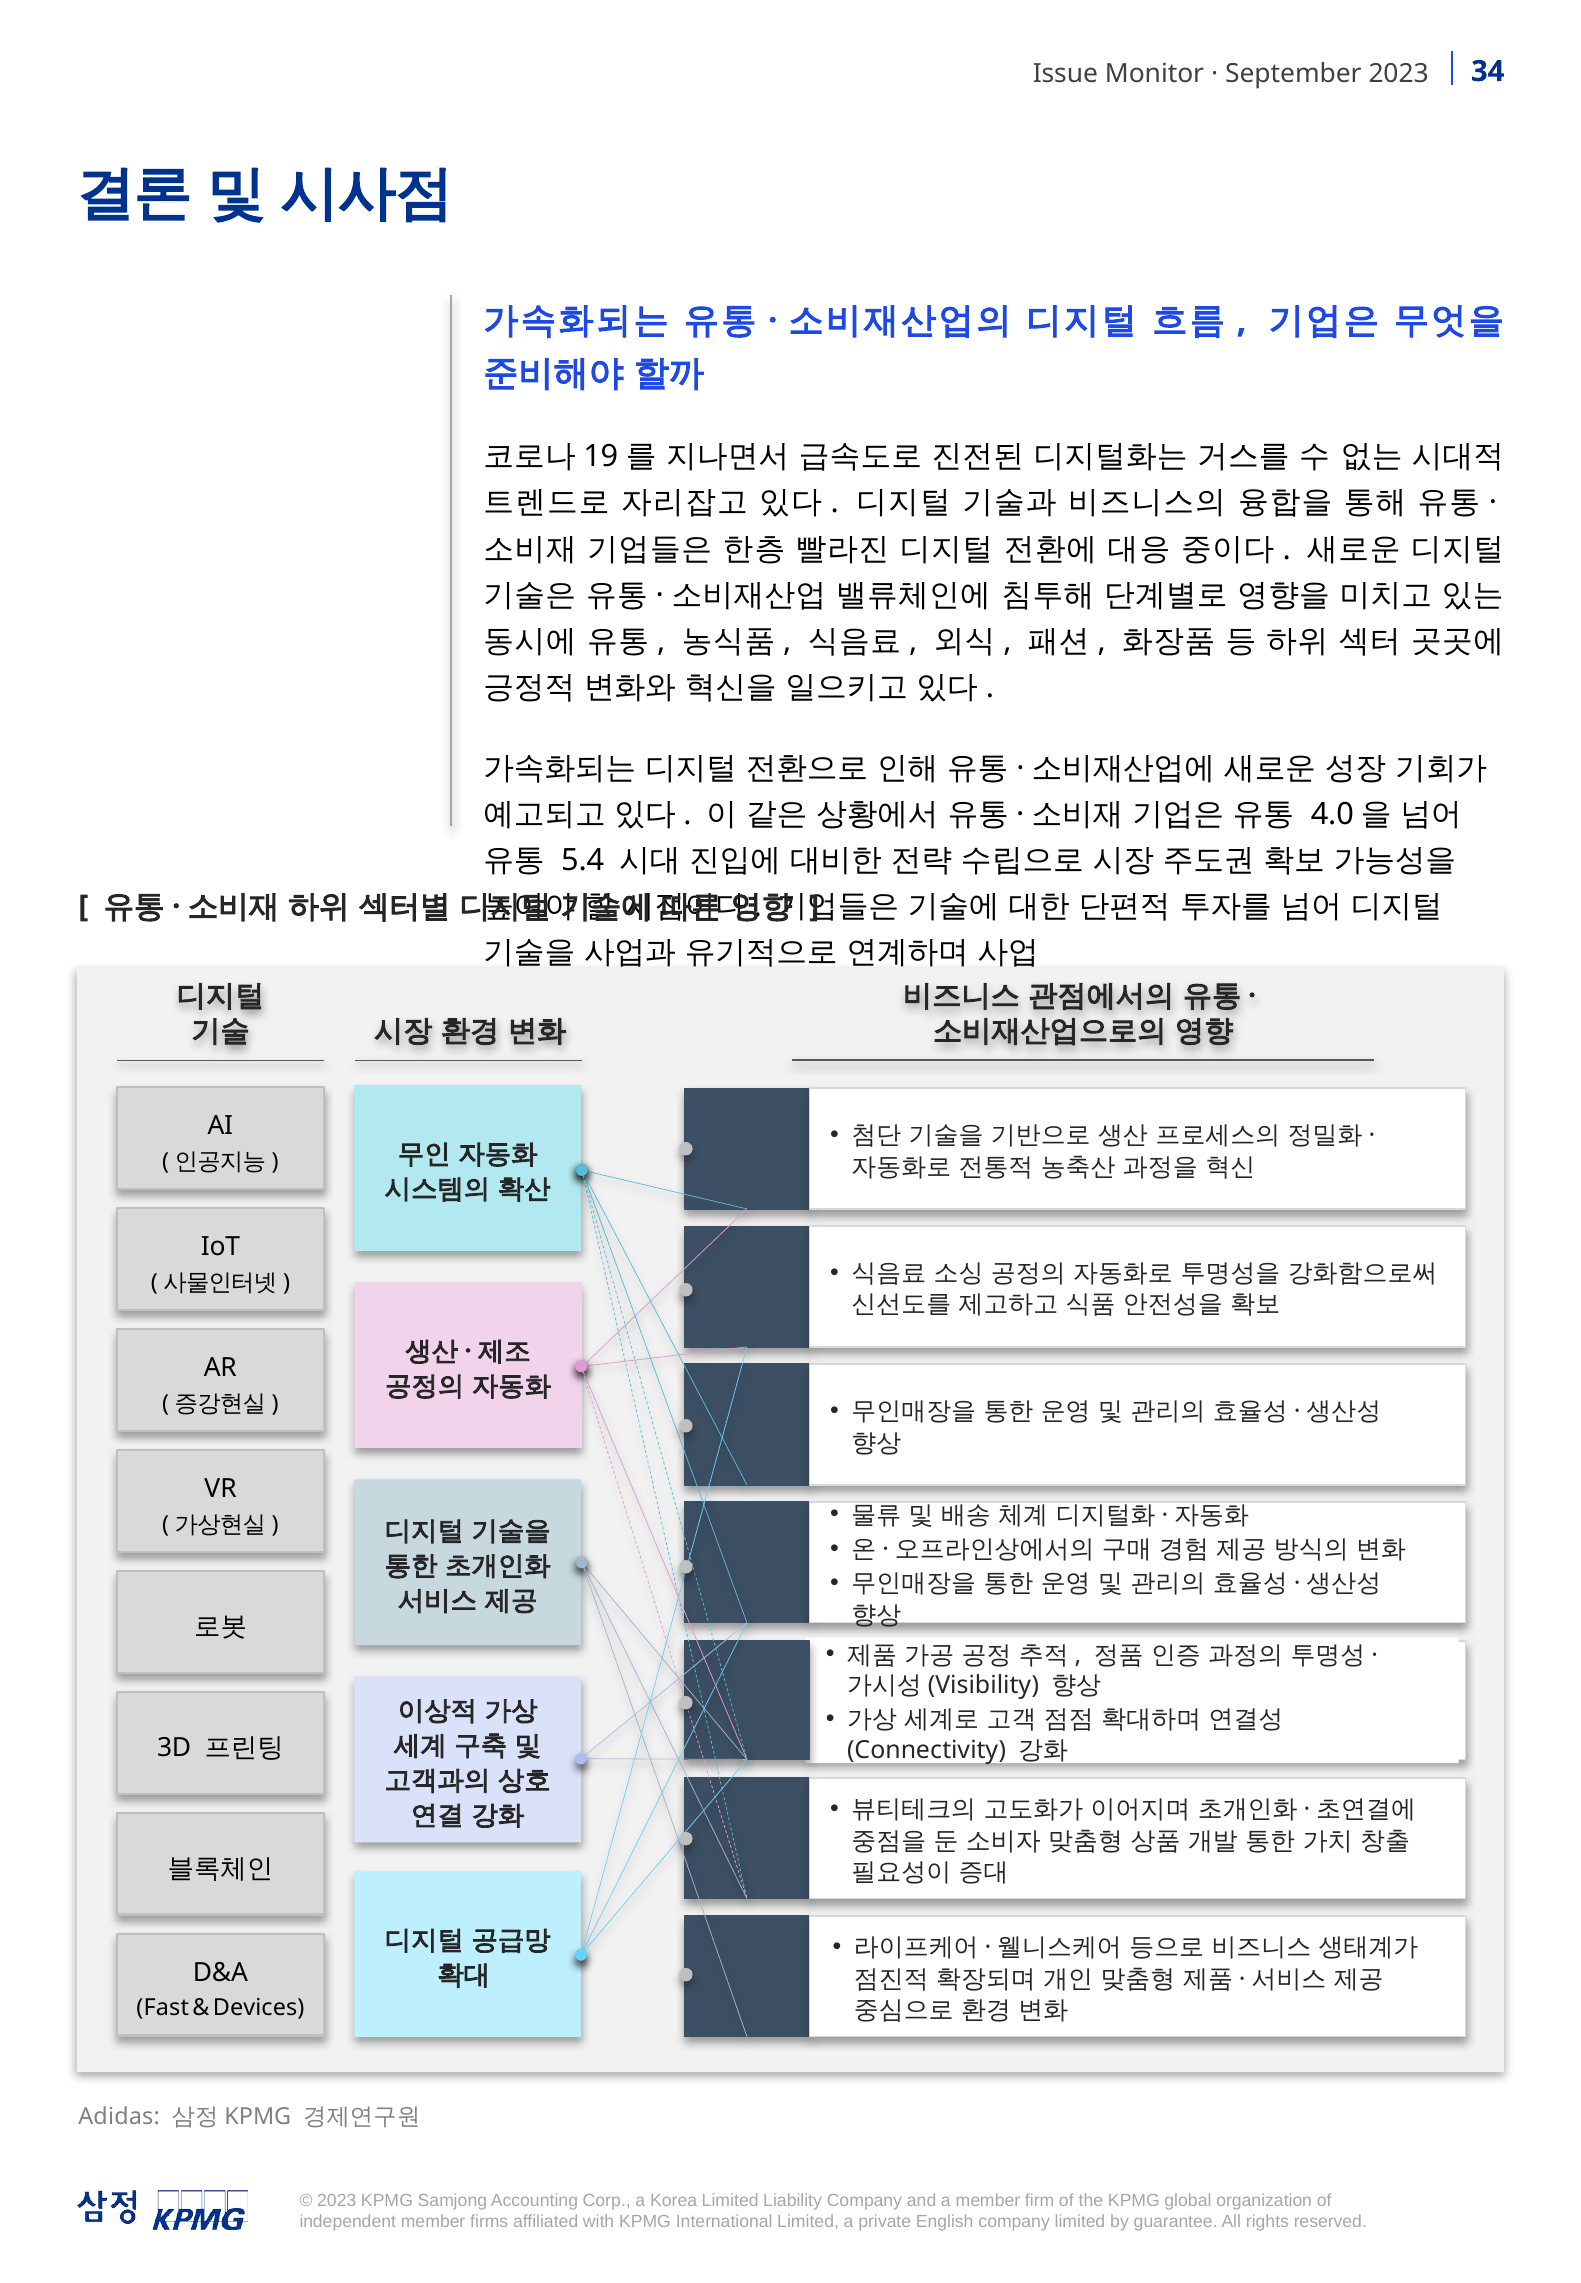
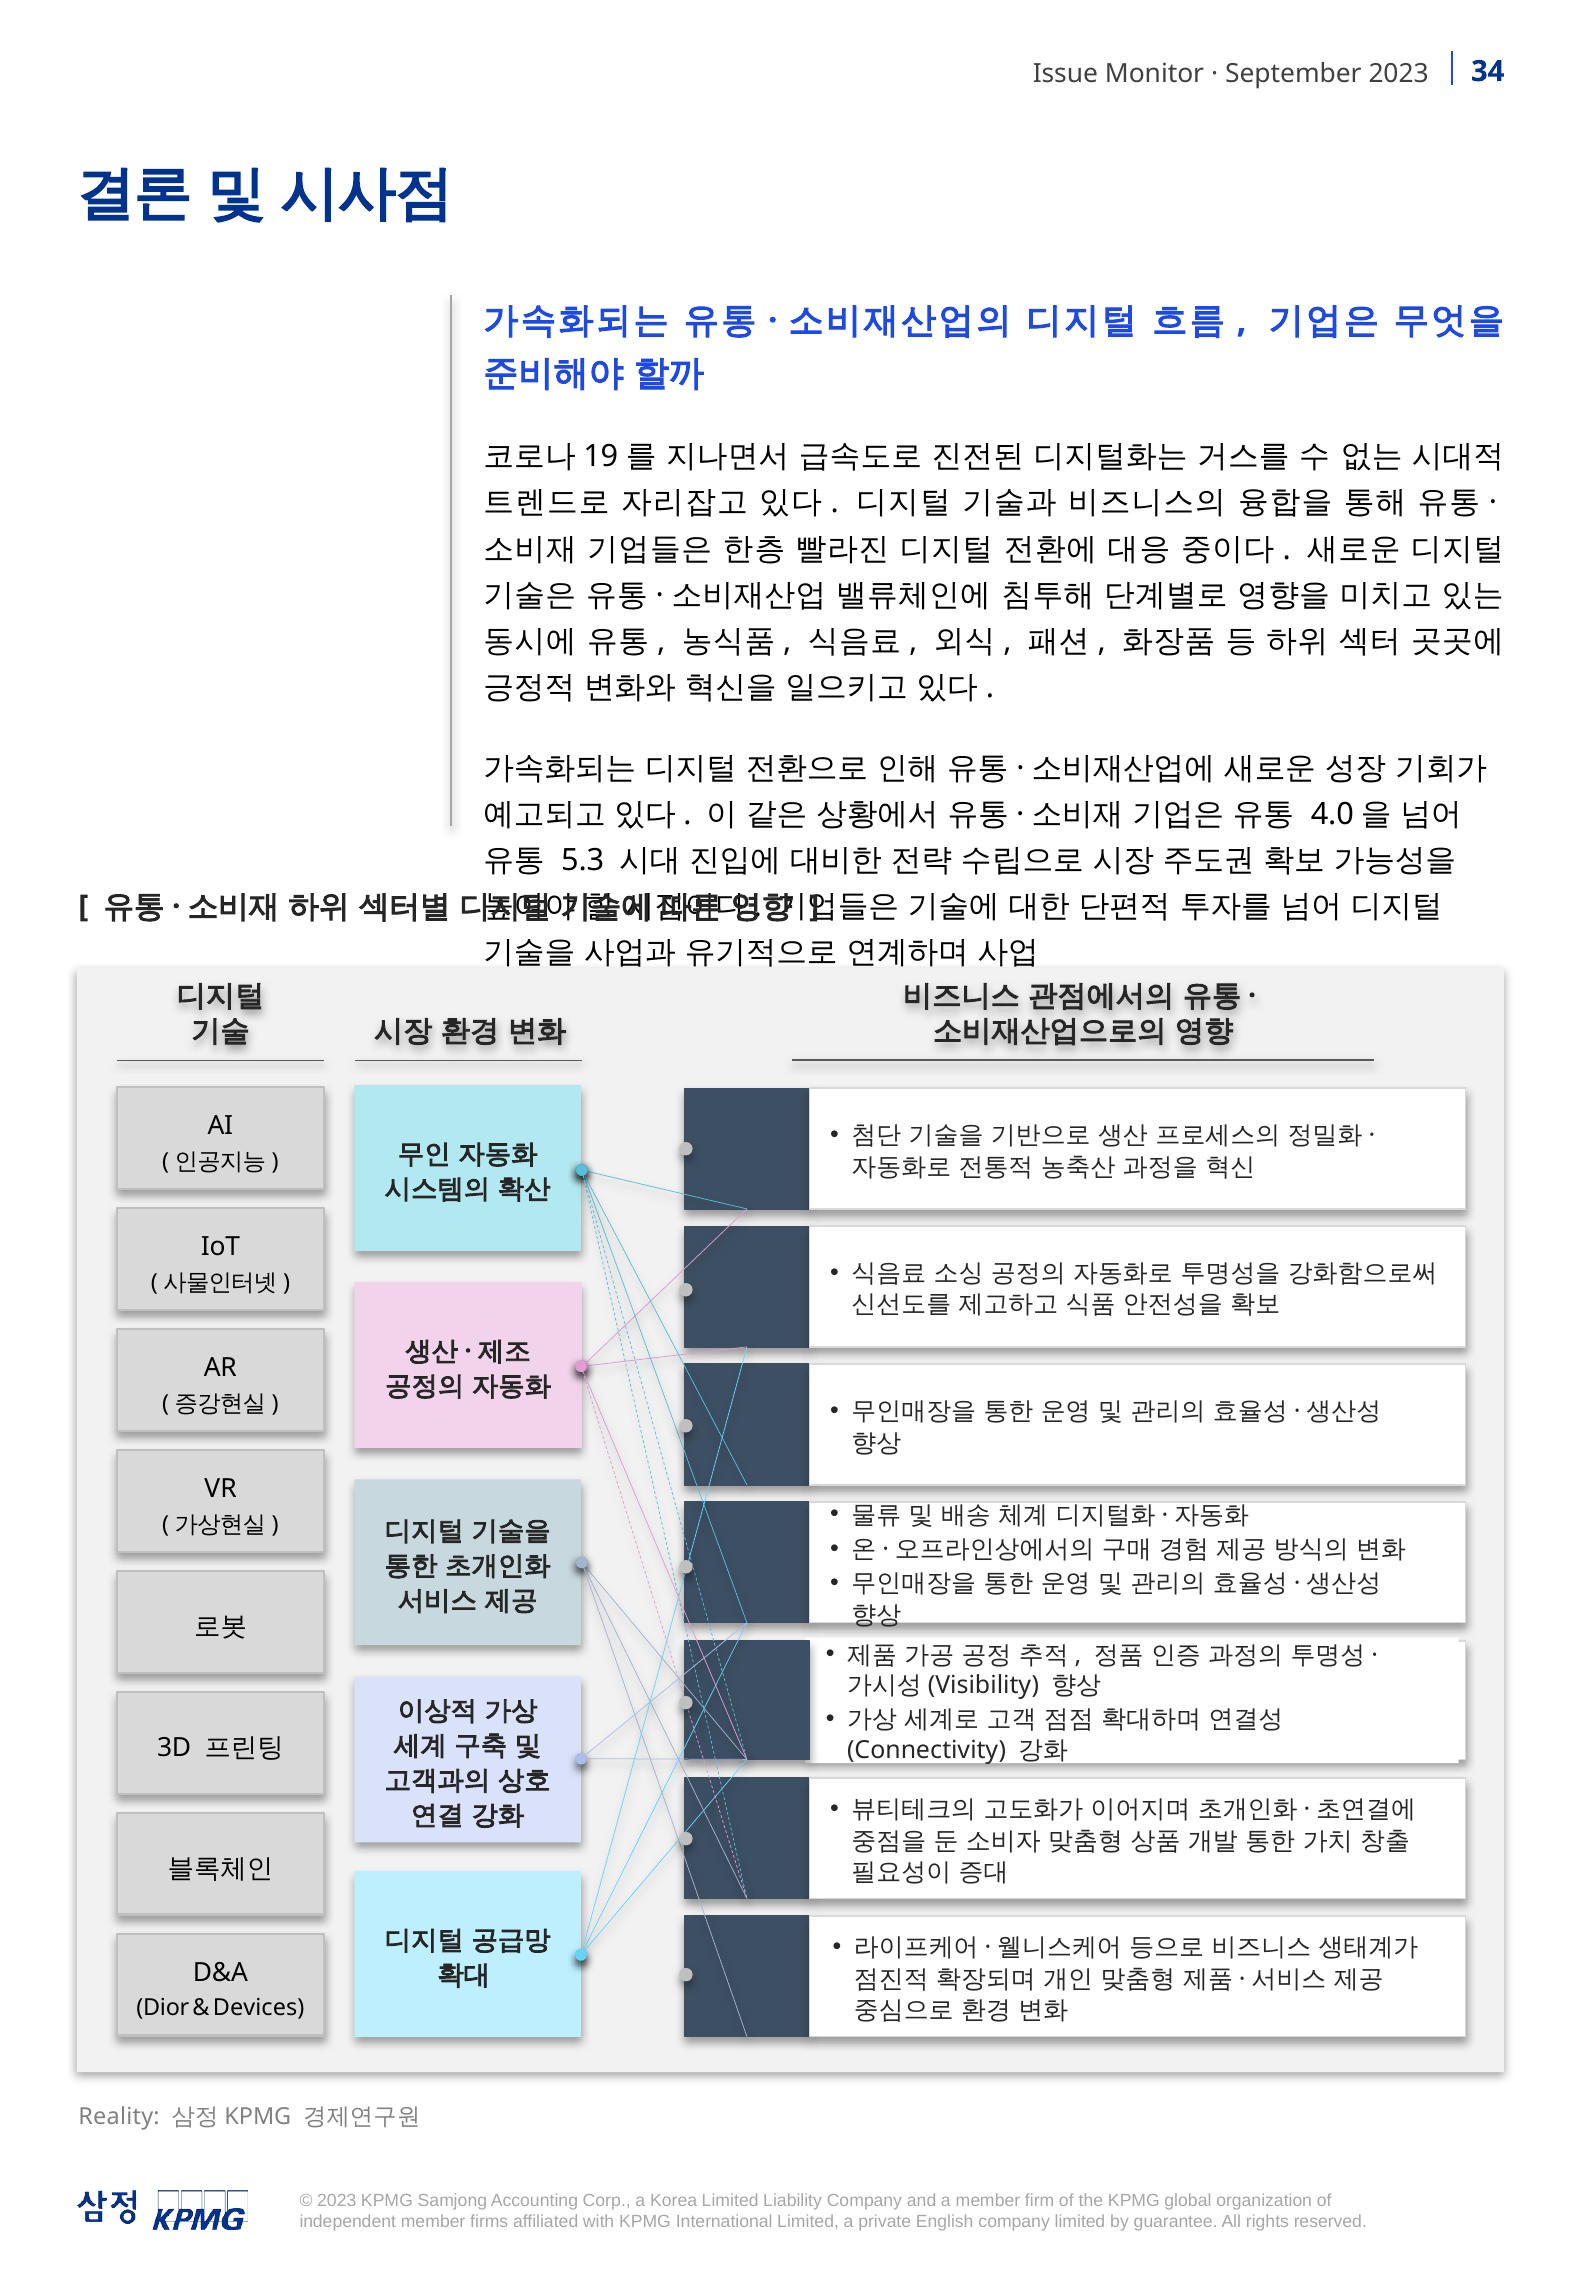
5.4: 5.4 -> 5.3
Fast: Fast -> Dior
Adidas: Adidas -> Reality
